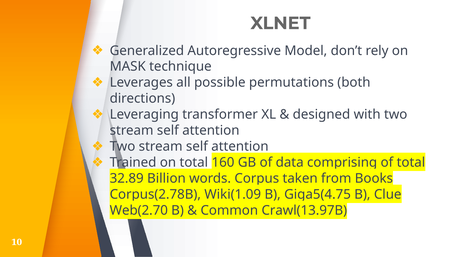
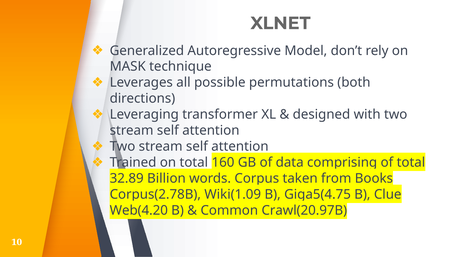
Web(2.70: Web(2.70 -> Web(4.20
Crawl(13.97B: Crawl(13.97B -> Crawl(20.97B
